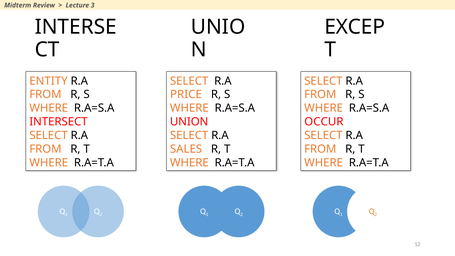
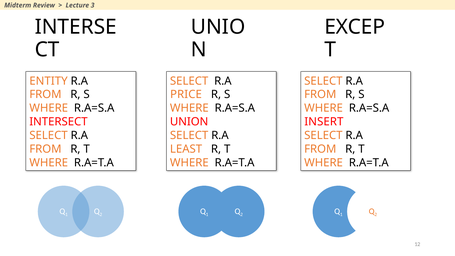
OCCUR: OCCUR -> INSERT
SALES: SALES -> LEAST
